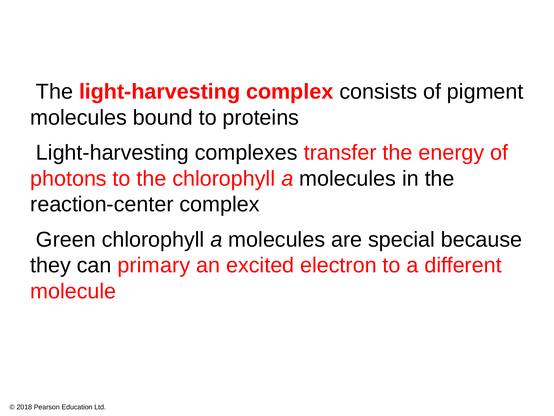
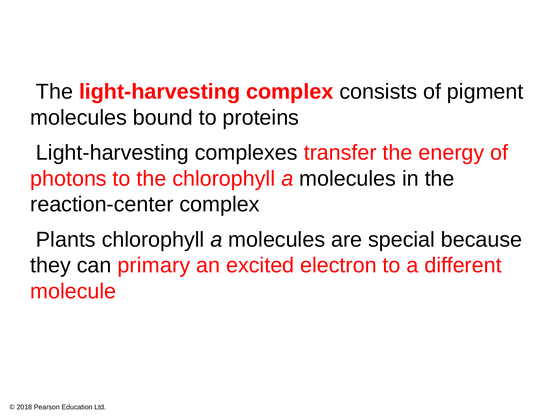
Green: Green -> Plants
